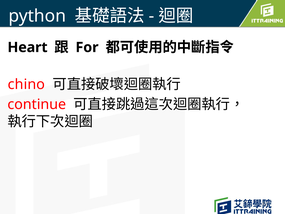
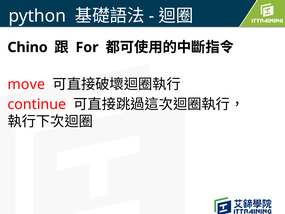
Heart: Heart -> Chino
chino: chino -> move
